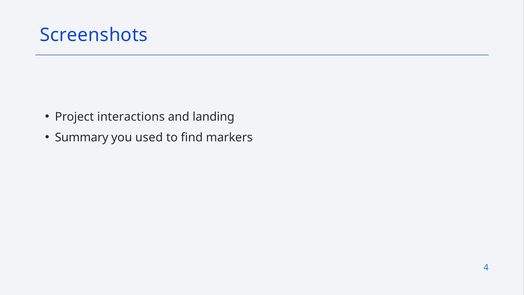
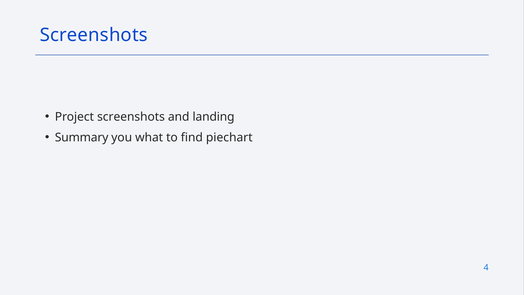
Project interactions: interactions -> screenshots
used: used -> what
markers: markers -> piechart
